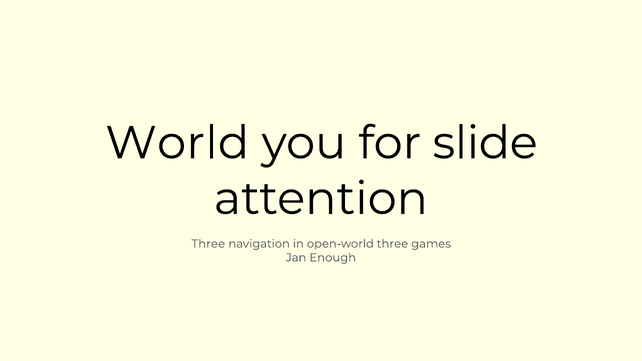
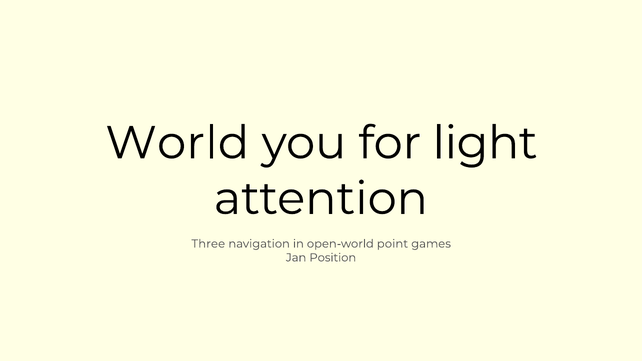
slide: slide -> light
open-world three: three -> point
Enough: Enough -> Position
